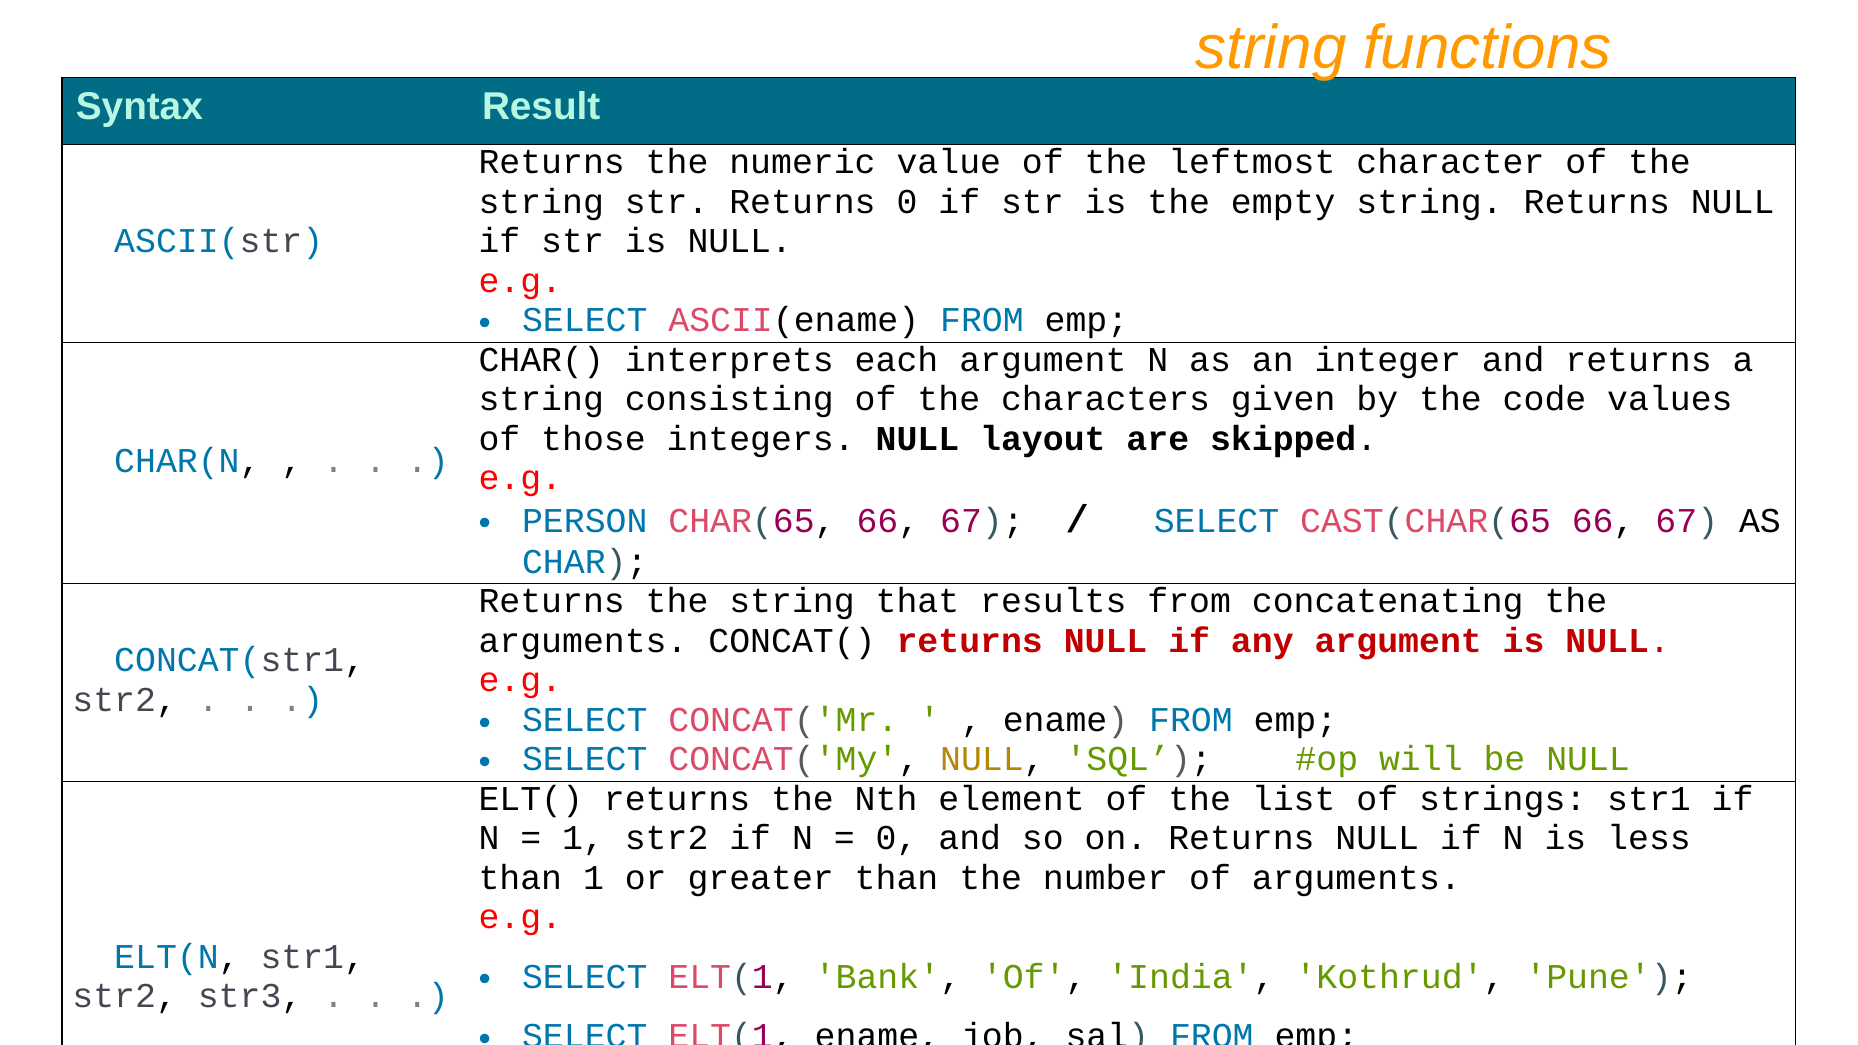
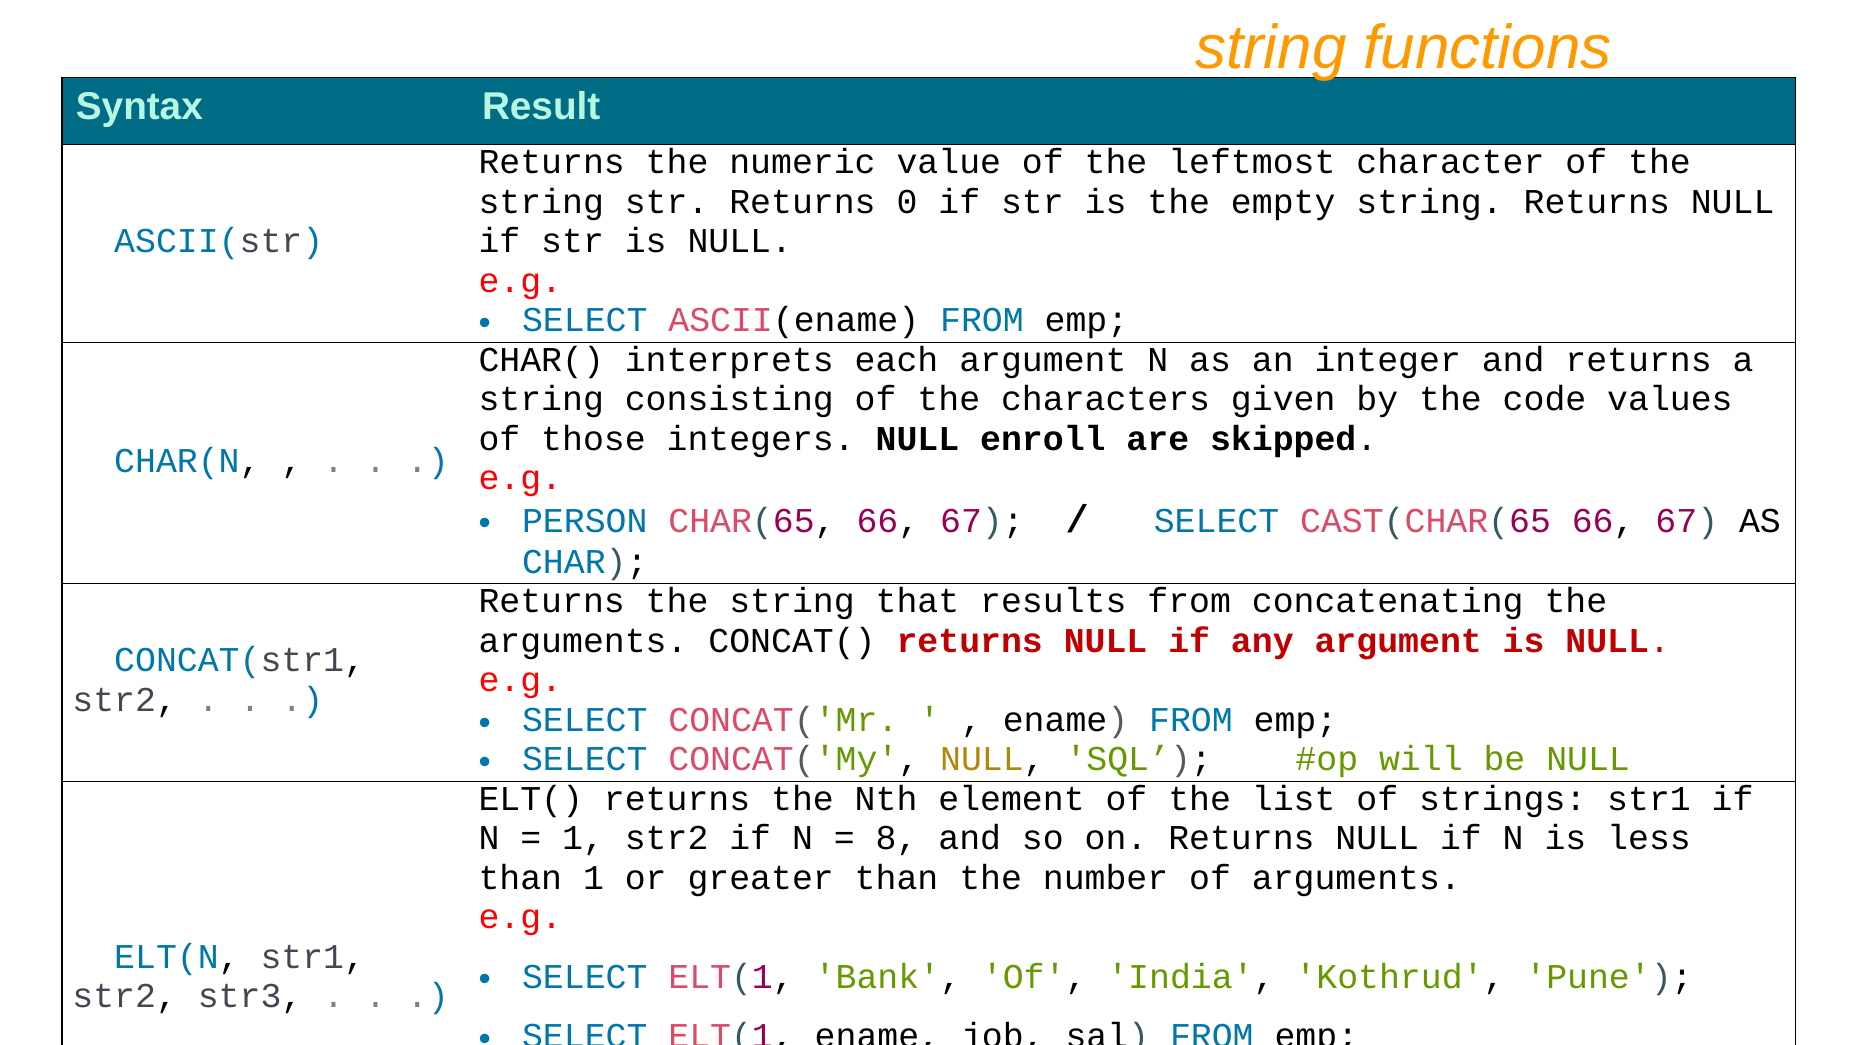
layout: layout -> enroll
0 at (897, 838): 0 -> 8
